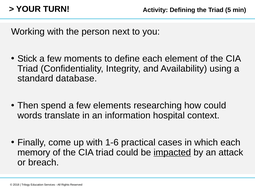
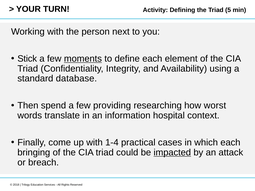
moments underline: none -> present
elements: elements -> providing
how could: could -> worst
1-6: 1-6 -> 1-4
memory: memory -> bringing
